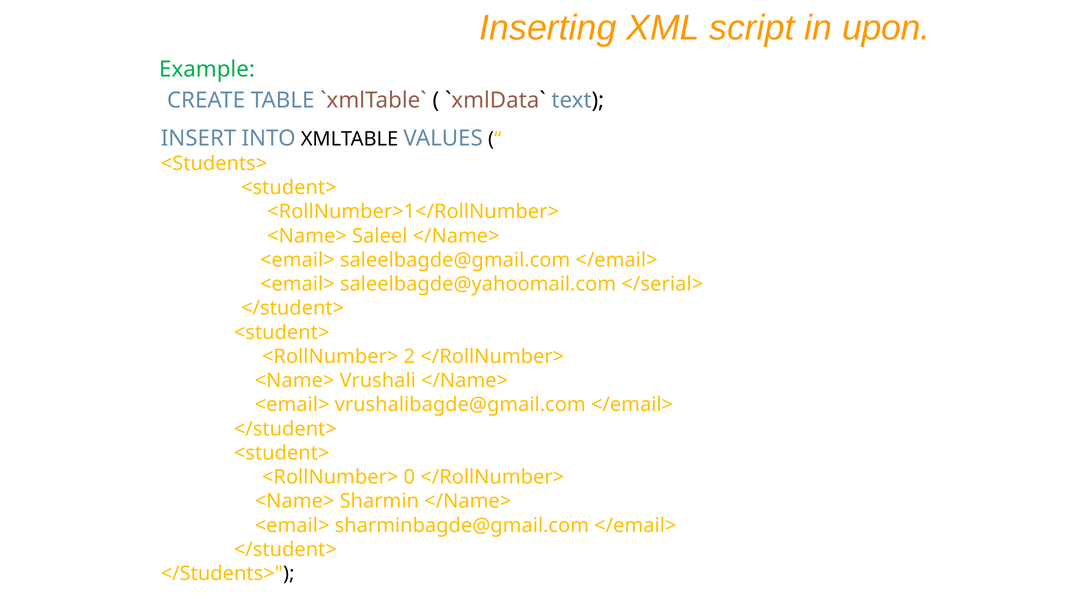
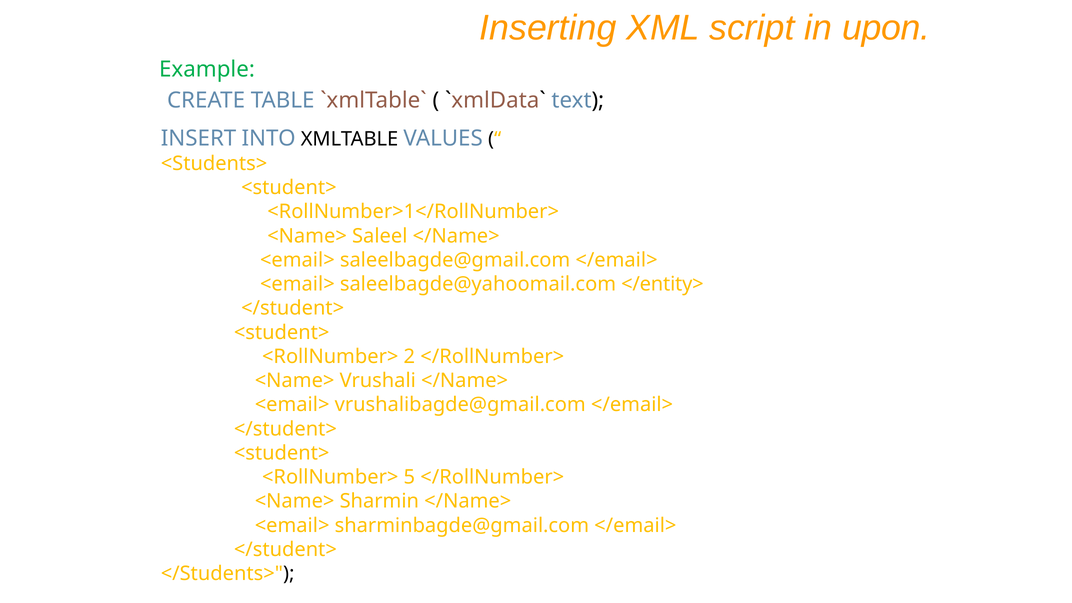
</serial>: </serial> -> </entity>
0: 0 -> 5
